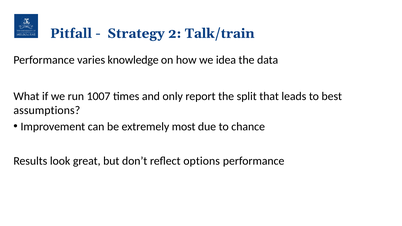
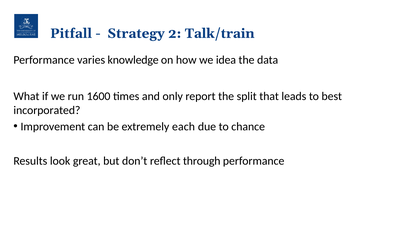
1007: 1007 -> 1600
assumptions: assumptions -> incorporated
most: most -> each
options: options -> through
